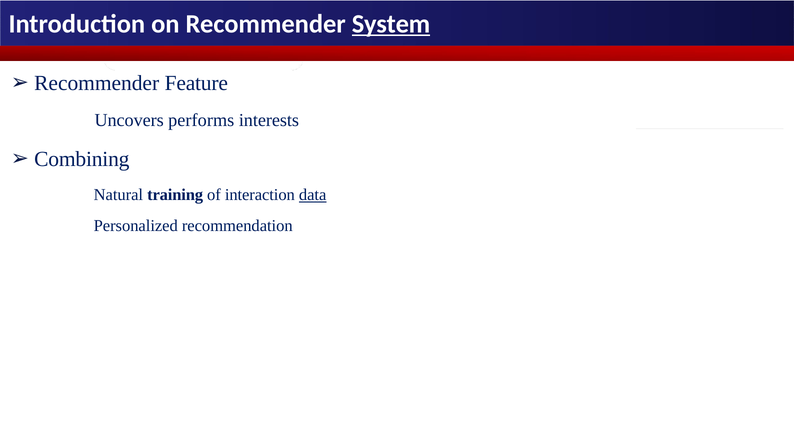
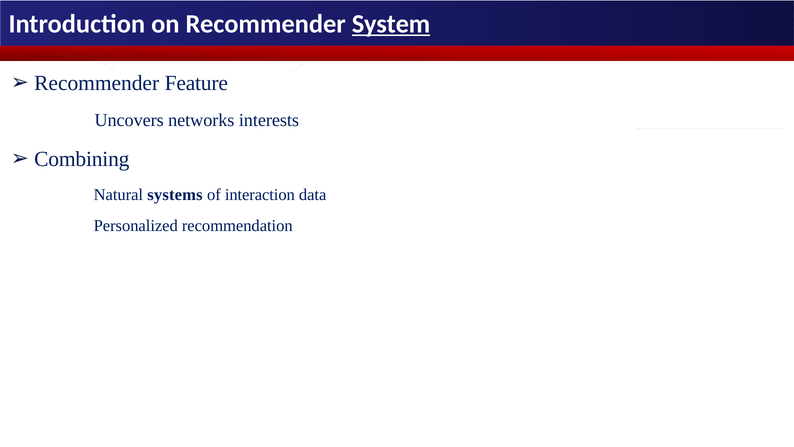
performs: performs -> networks
training: training -> systems
data underline: present -> none
